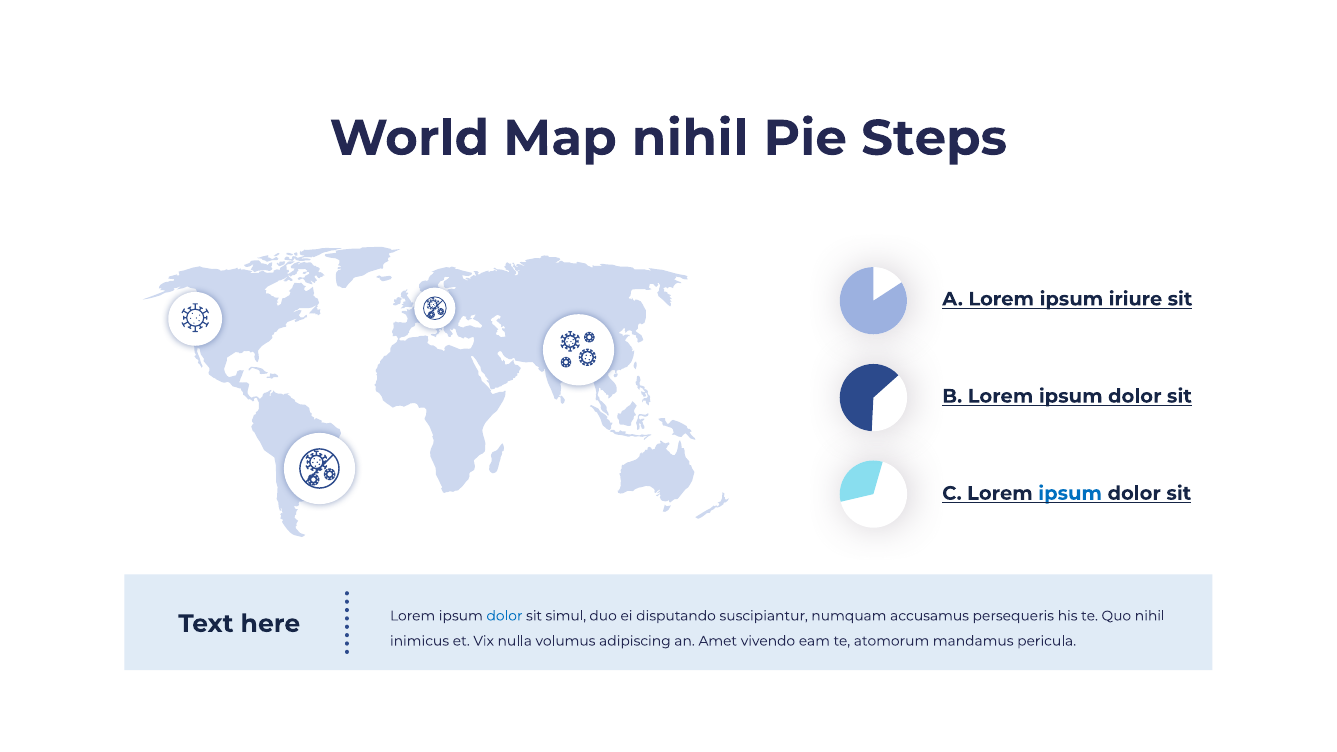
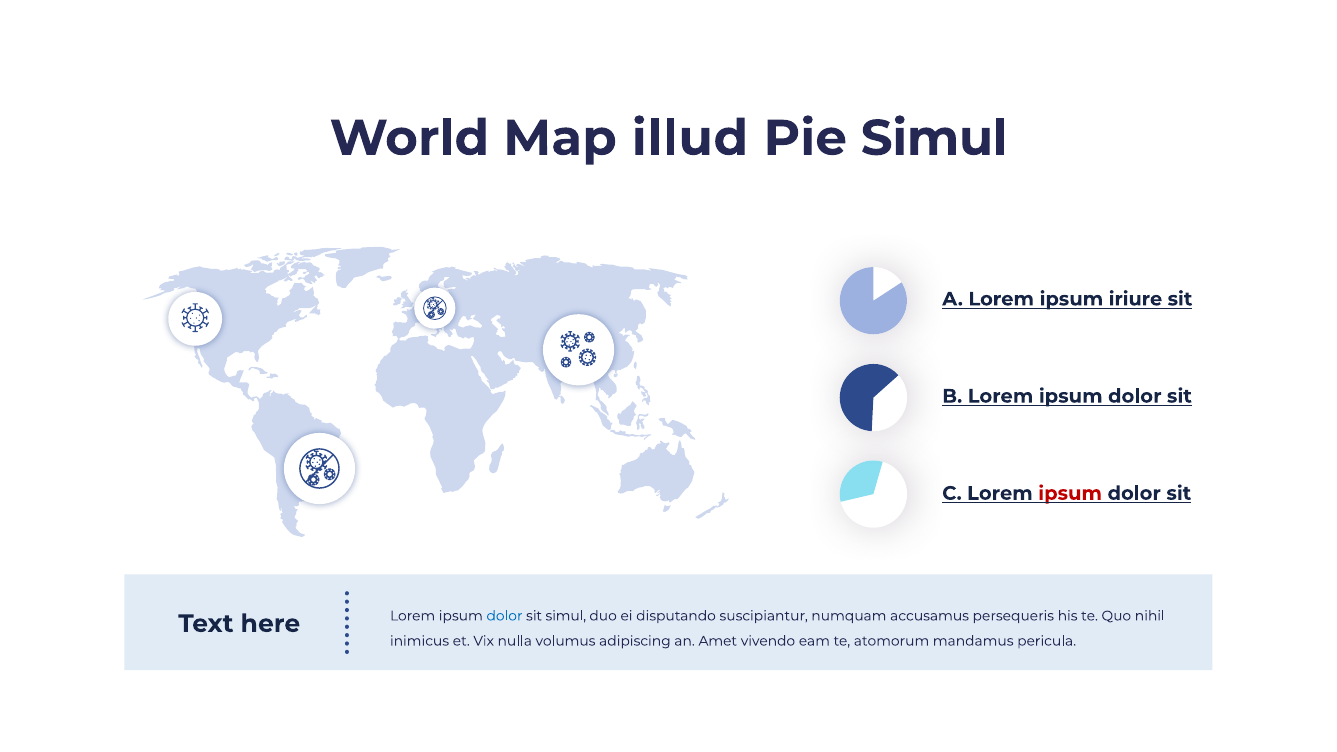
Map nihil: nihil -> illud
Pie Steps: Steps -> Simul
ipsum at (1070, 493) colour: blue -> red
